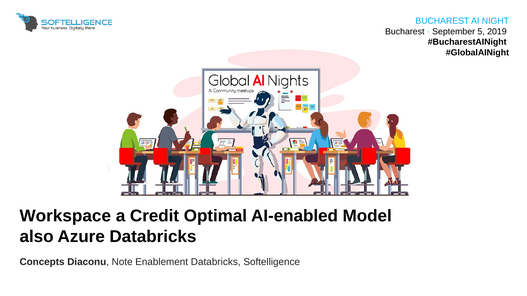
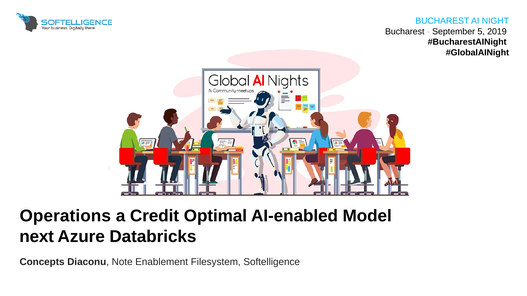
Workspace: Workspace -> Operations
also: also -> next
Enablement Databricks: Databricks -> Filesystem
